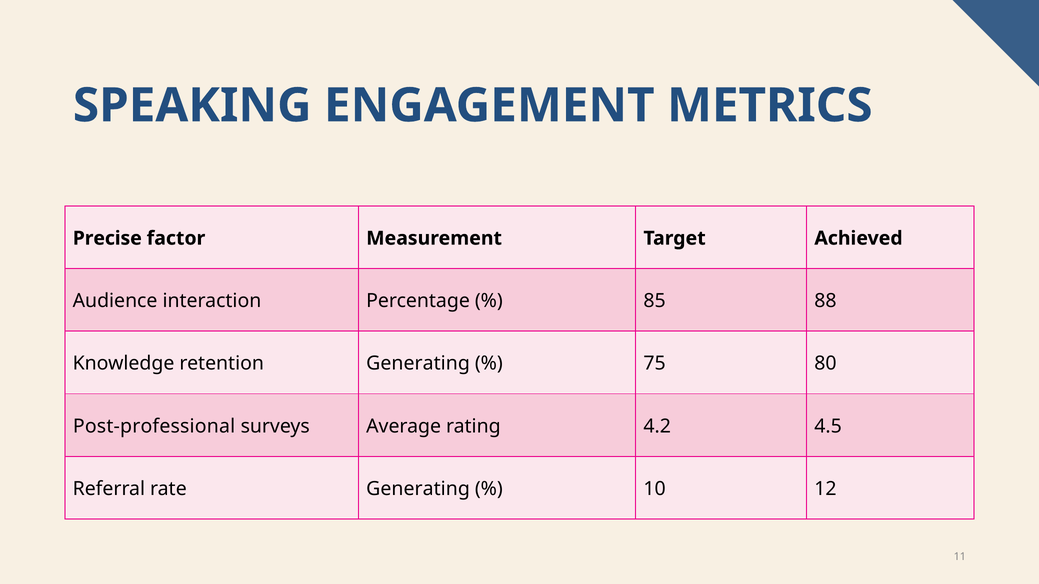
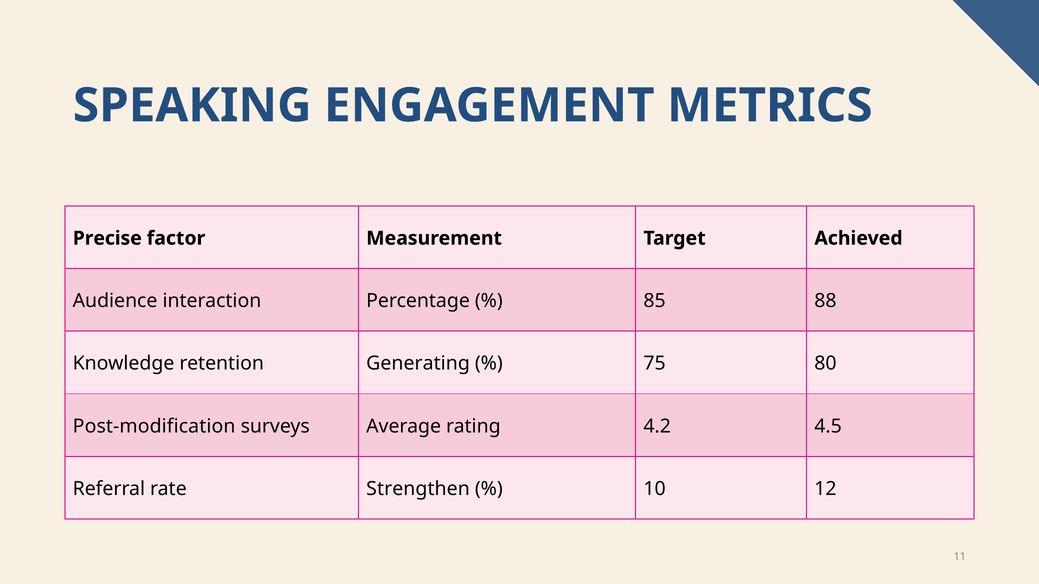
Post-professional: Post-professional -> Post-modification
Generating at (418, 489): Generating -> Strengthen
